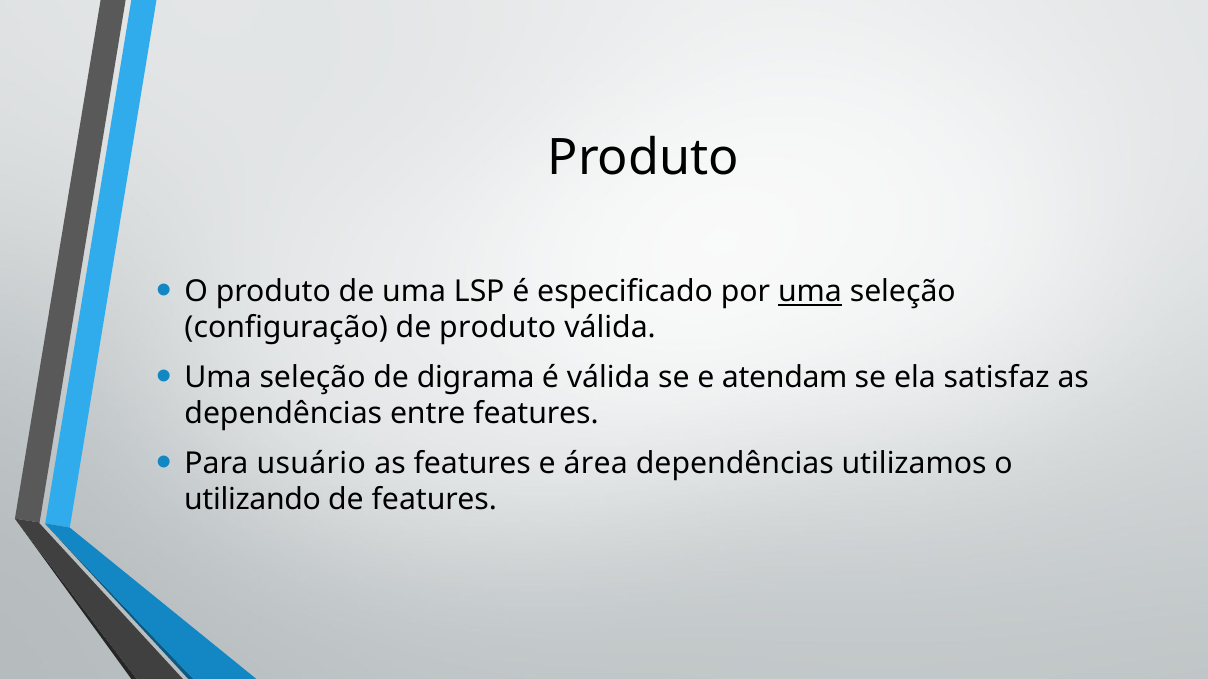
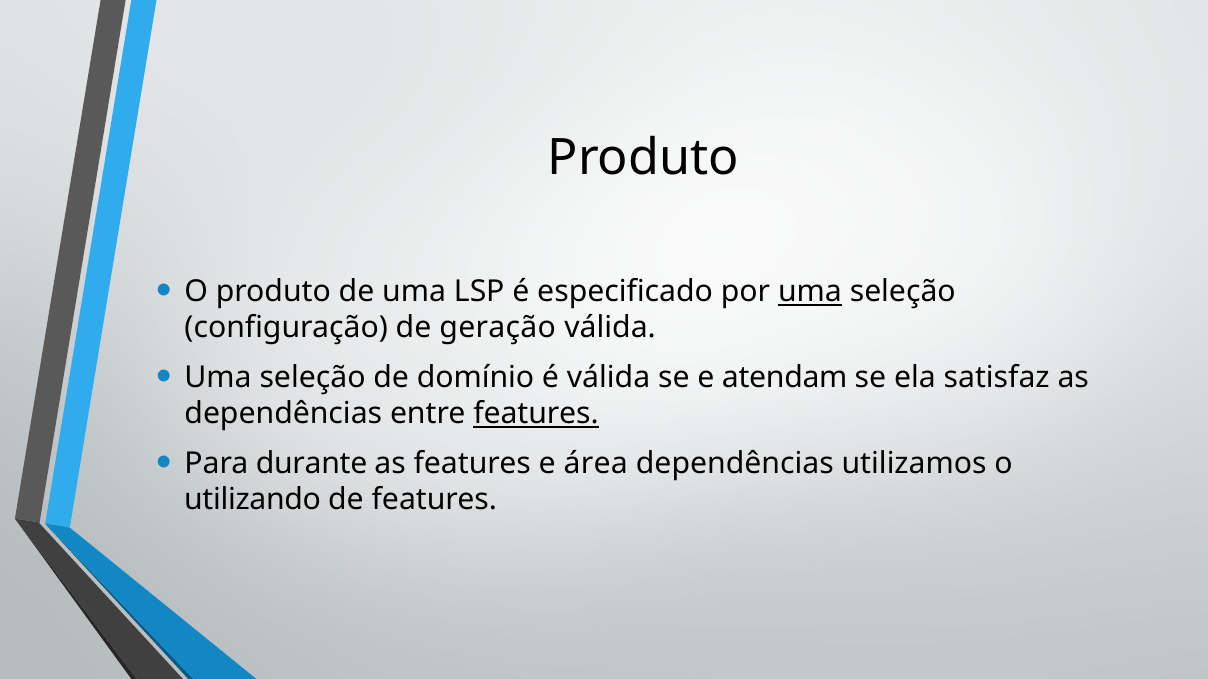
de produto: produto -> geração
digrama: digrama -> domínio
features at (536, 414) underline: none -> present
usuário: usuário -> durante
